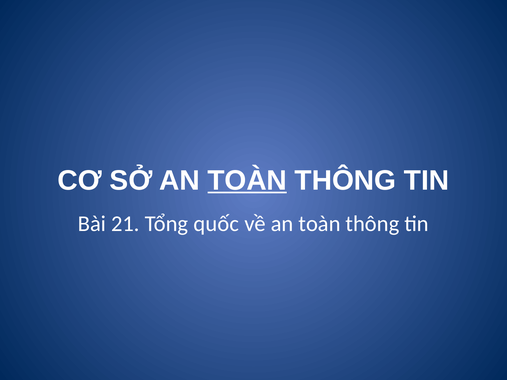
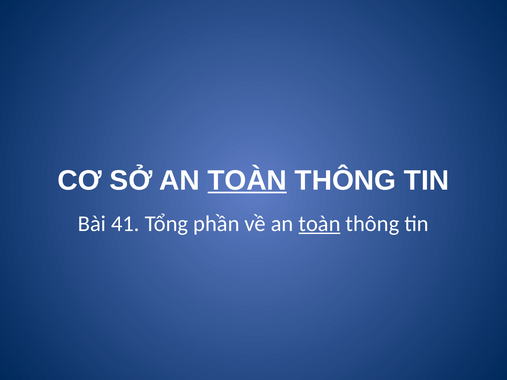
21: 21 -> 41
quốc: quốc -> phần
toàn at (320, 224) underline: none -> present
